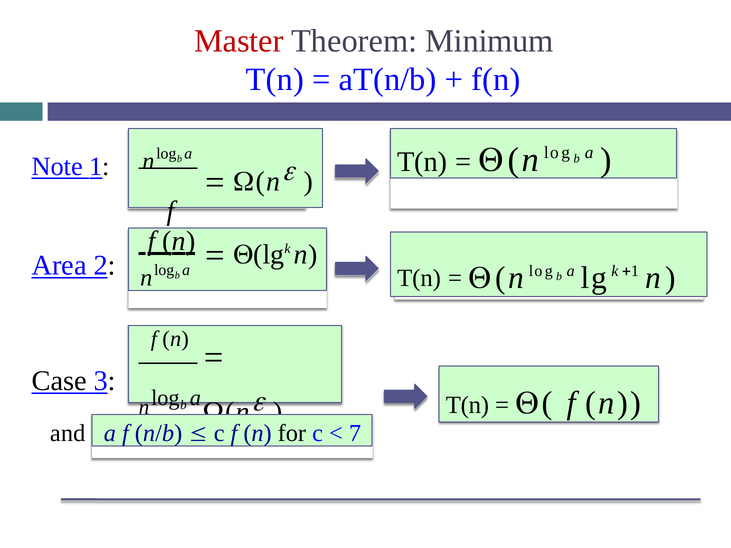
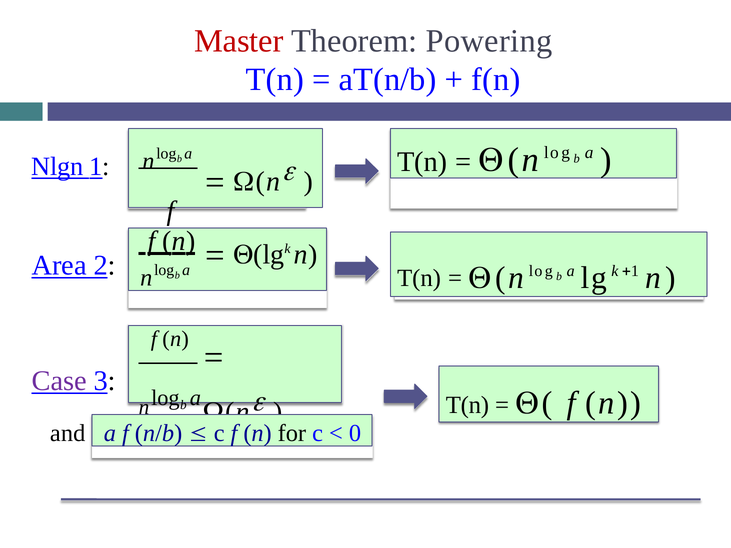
Minimum: Minimum -> Powering
Note: Note -> Nlgn
Case colour: black -> purple
7: 7 -> 0
